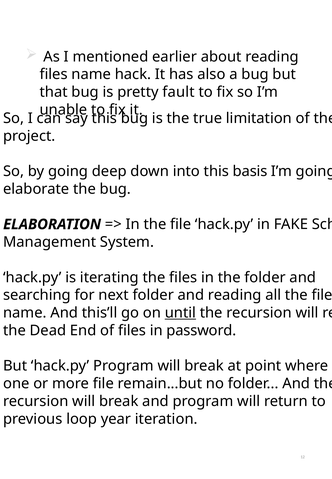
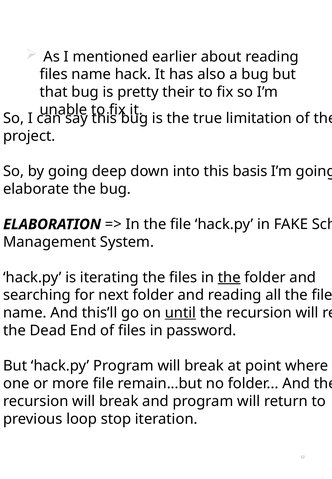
fault: fault -> their
the at (229, 278) underline: none -> present
year: year -> stop
